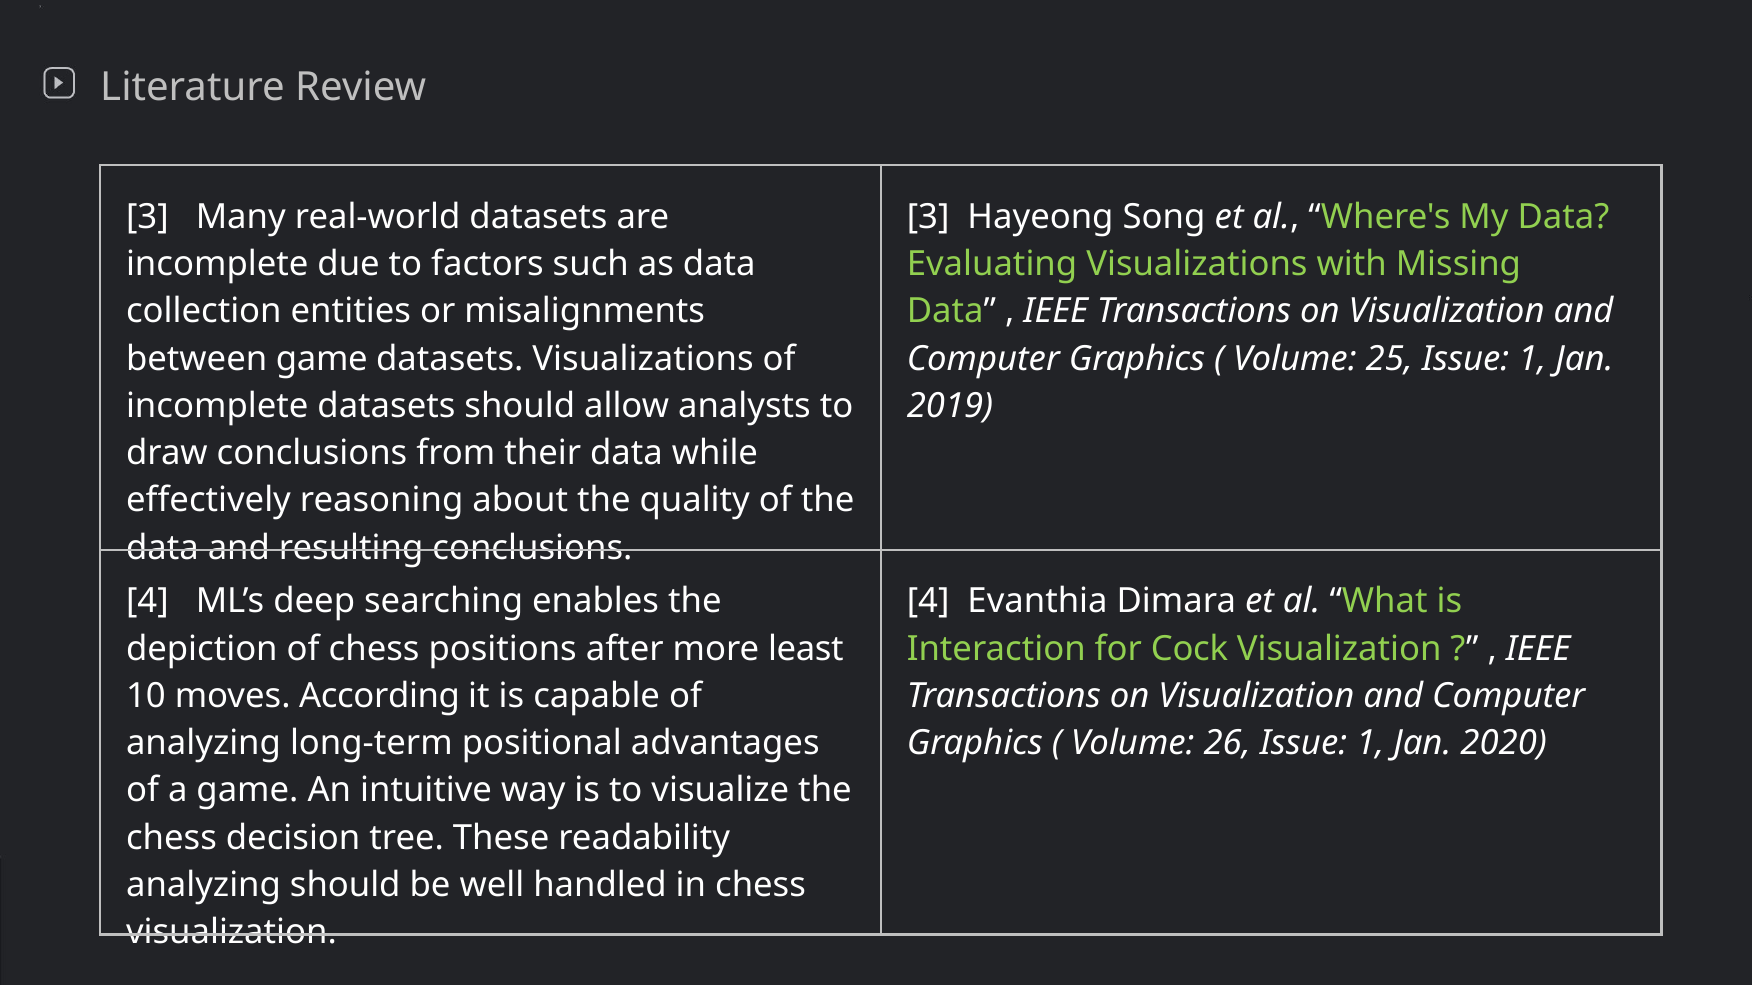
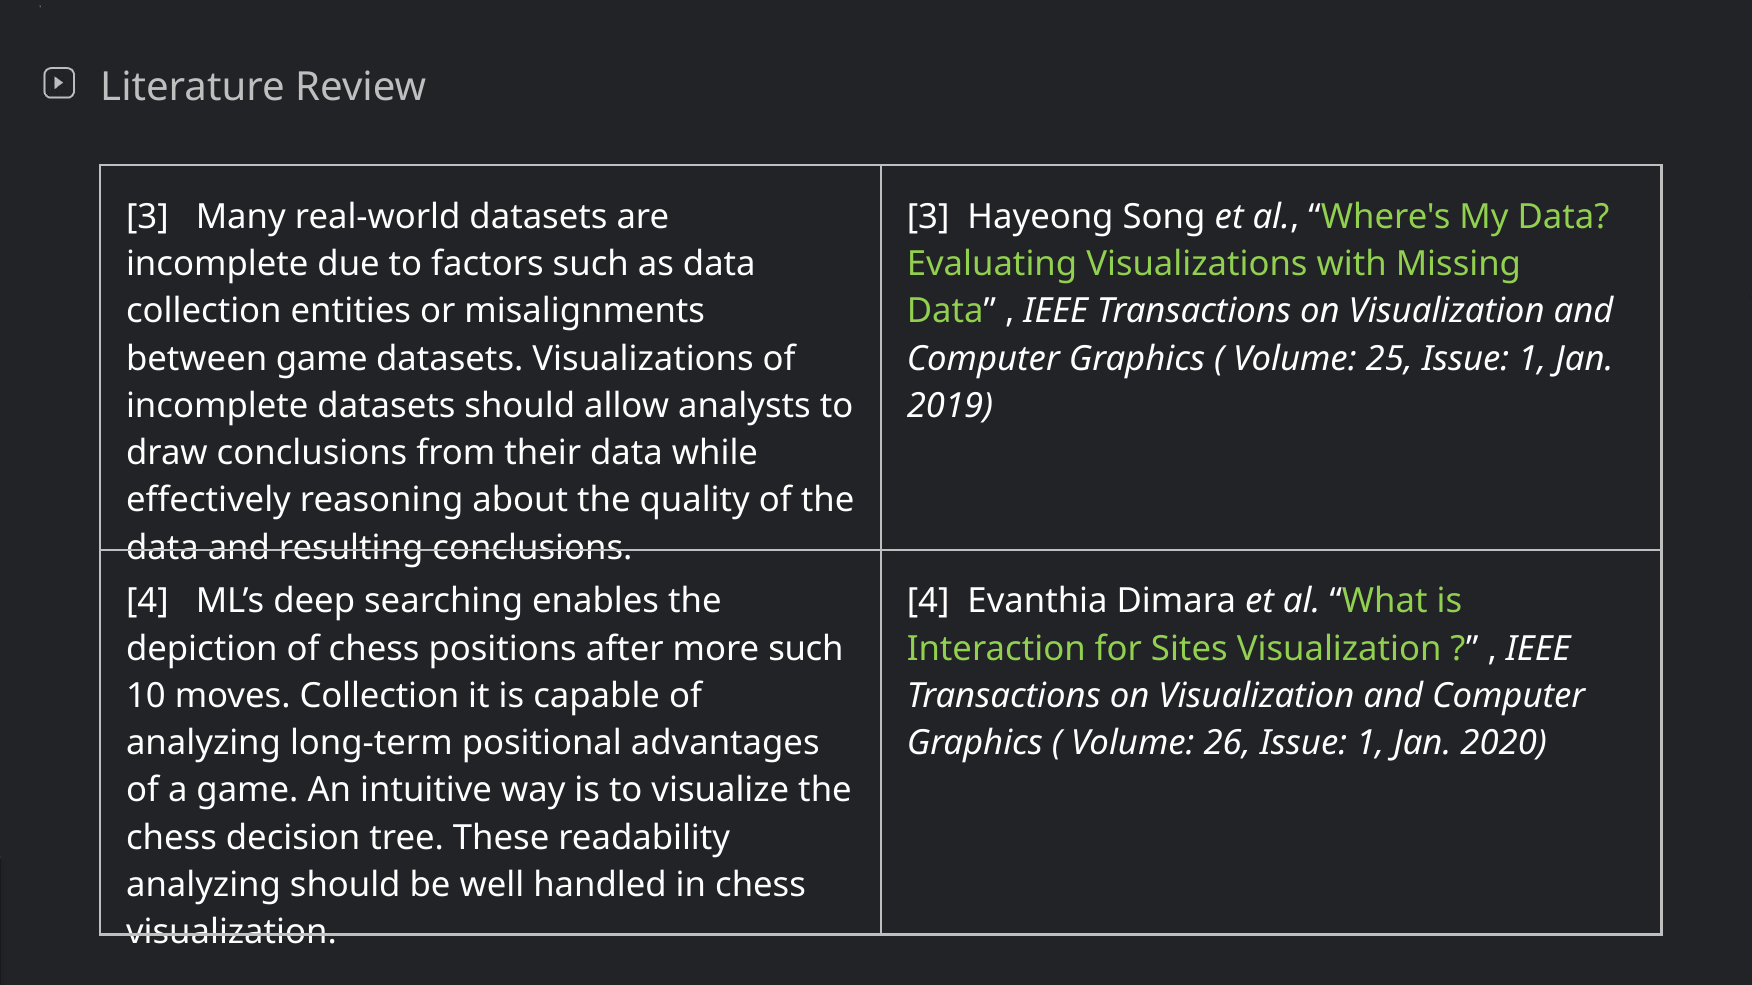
more least: least -> such
Cock: Cock -> Sites
moves According: According -> Collection
